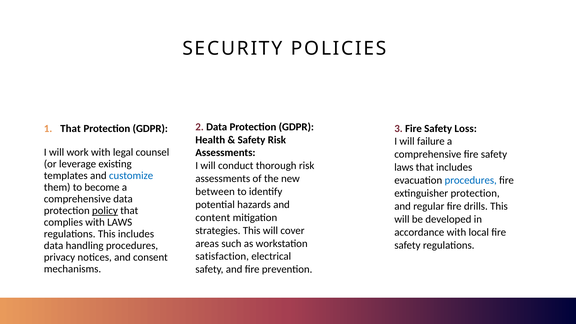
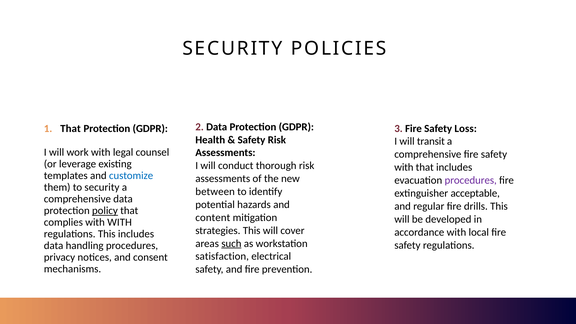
failure: failure -> transit
laws at (404, 167): laws -> with
procedures at (471, 180) colour: blue -> purple
to become: become -> security
extinguisher protection: protection -> acceptable
with LAWS: LAWS -> WITH
such underline: none -> present
